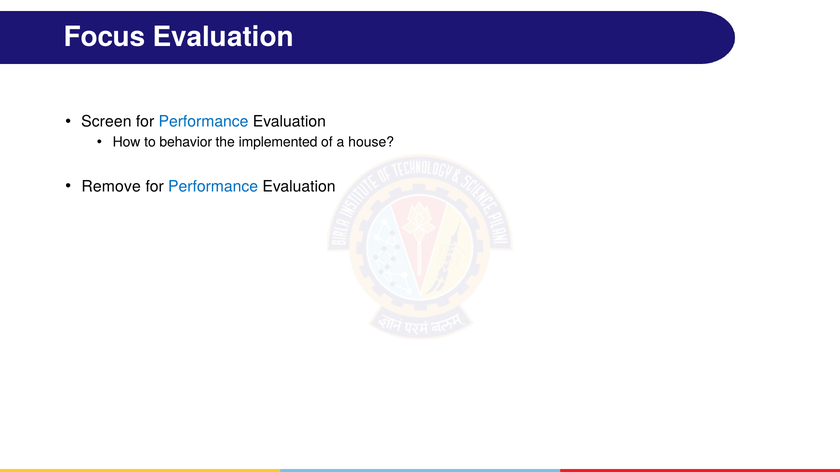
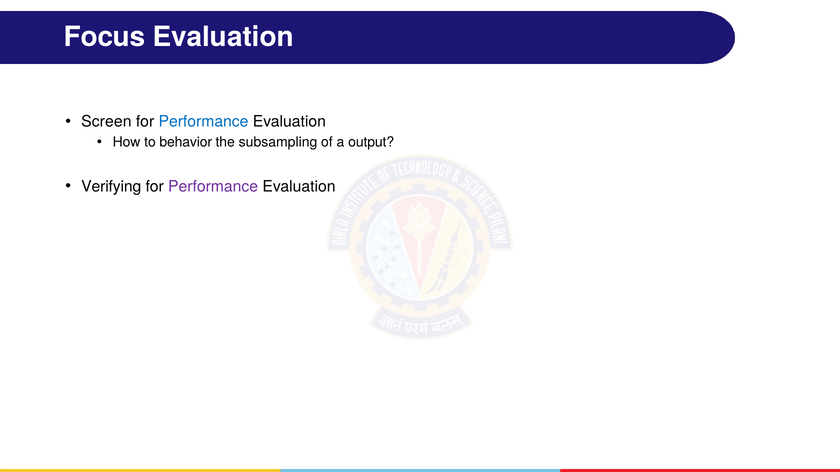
implemented: implemented -> subsampling
house: house -> output
Remove: Remove -> Verifying
Performance at (213, 187) colour: blue -> purple
